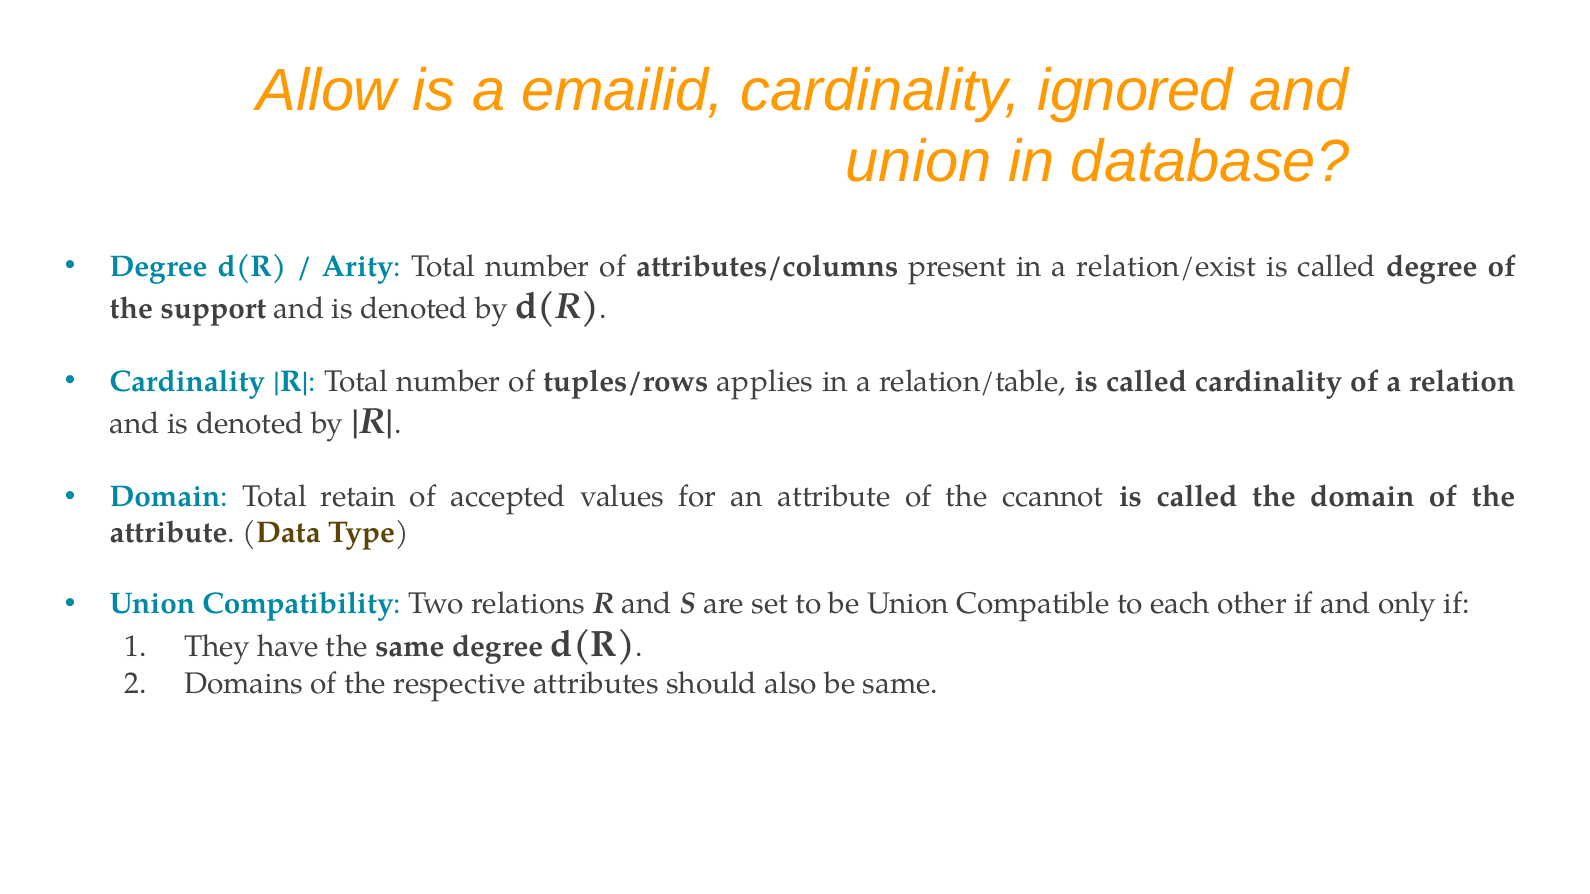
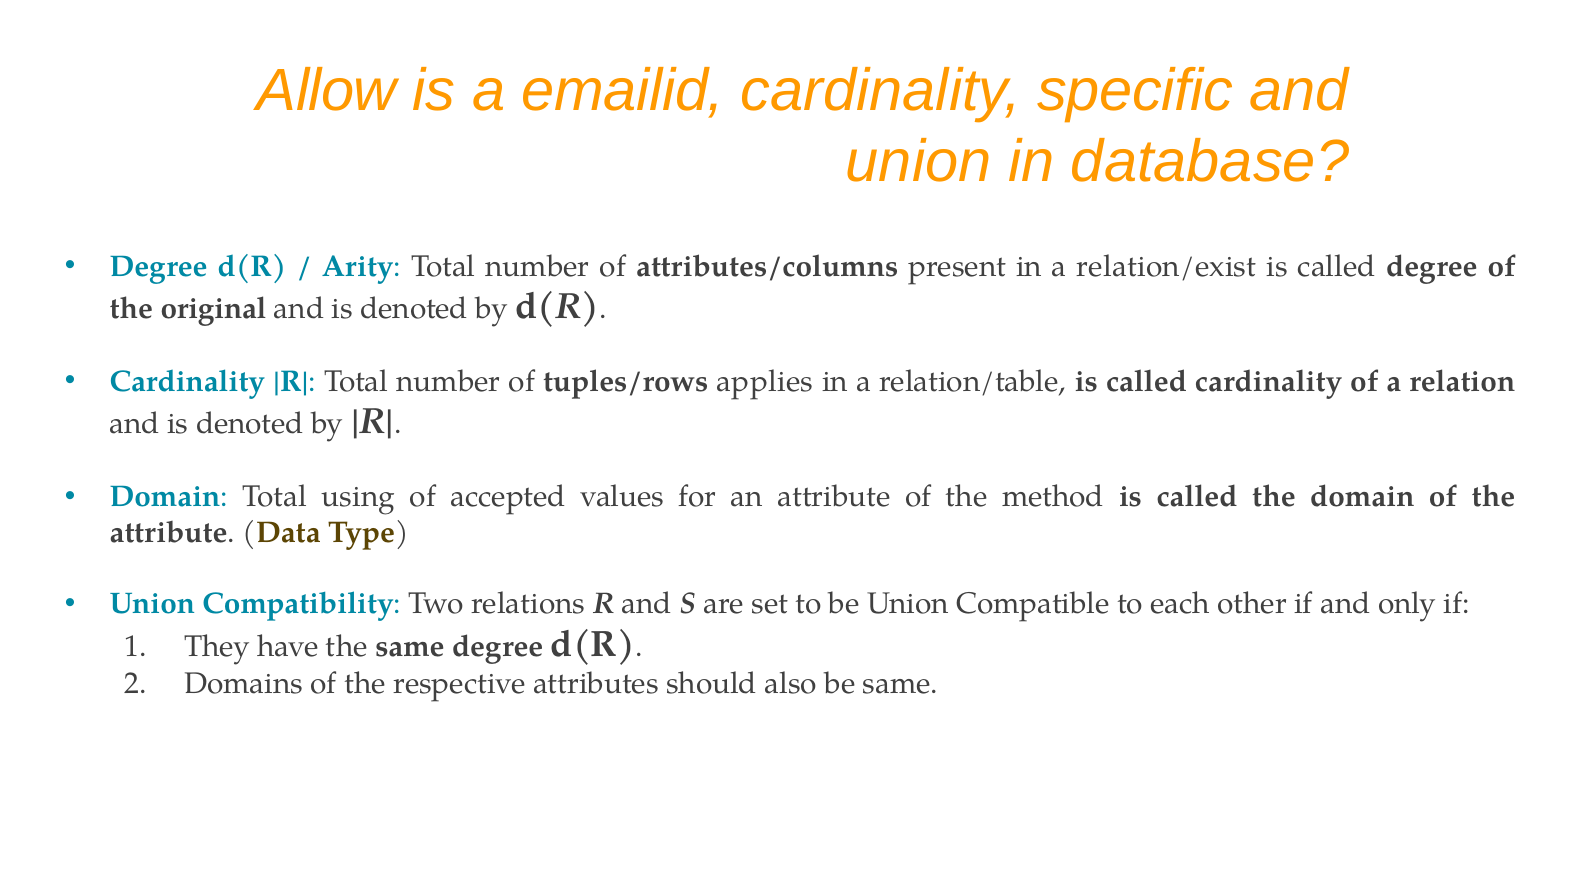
ignored: ignored -> specific
support: support -> original
retain: retain -> using
ccannot: ccannot -> method
